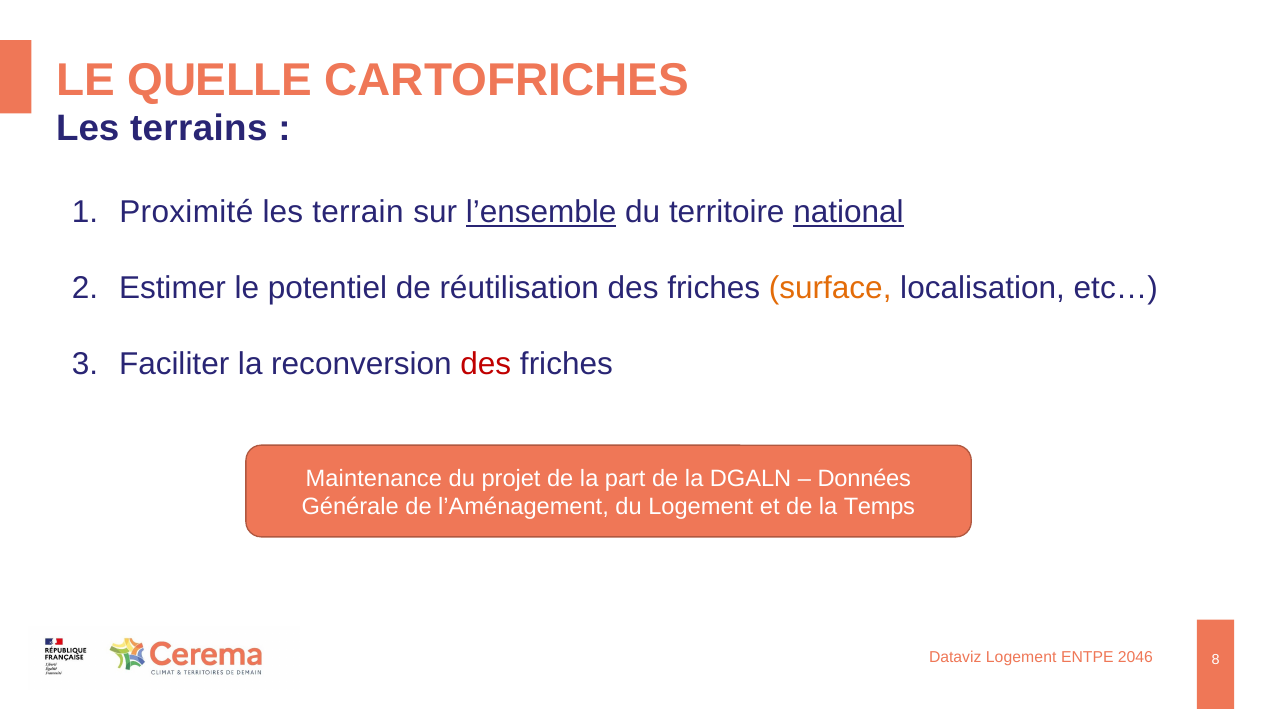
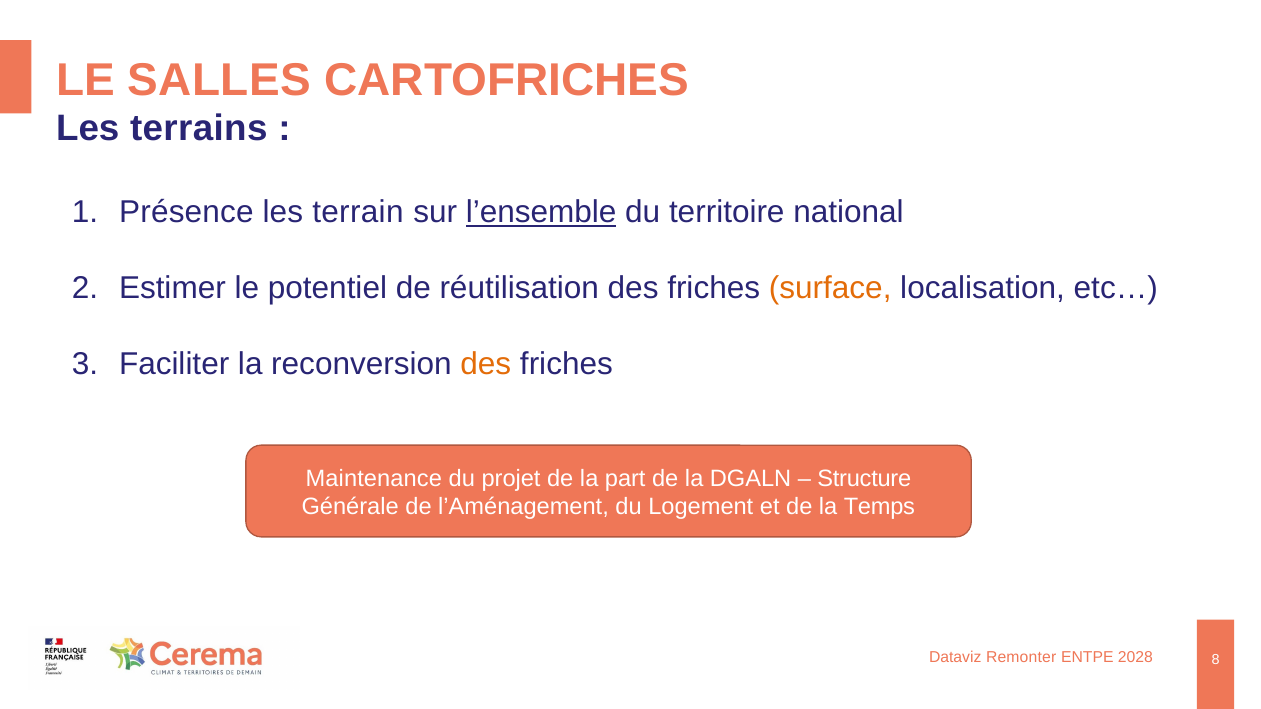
QUELLE: QUELLE -> SALLES
Proximité: Proximité -> Présence
national underline: present -> none
des at (486, 364) colour: red -> orange
Données: Données -> Structure
Dataviz Logement: Logement -> Remonter
2046: 2046 -> 2028
